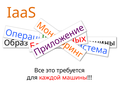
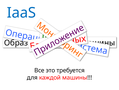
IaaS colour: orange -> blue
